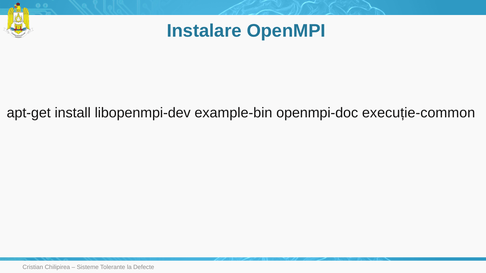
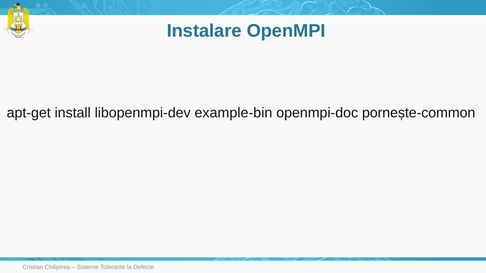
execuție-common: execuție-common -> pornește-common
